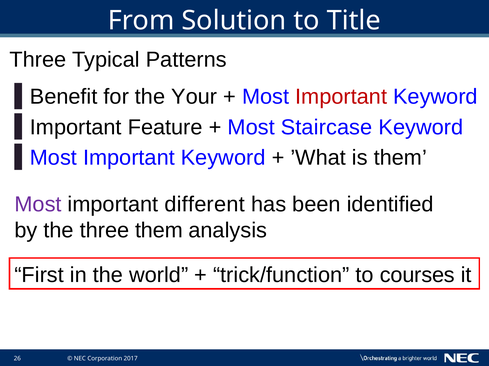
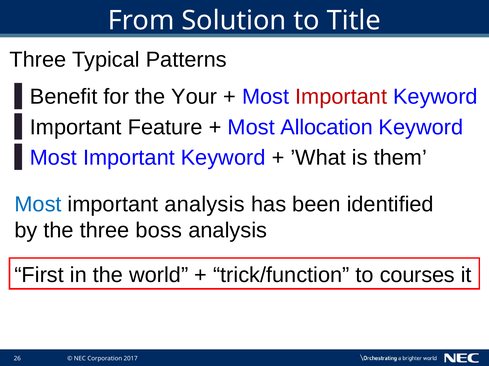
Staircase: Staircase -> Allocation
Most at (38, 205) colour: purple -> blue
important different: different -> analysis
three them: them -> boss
